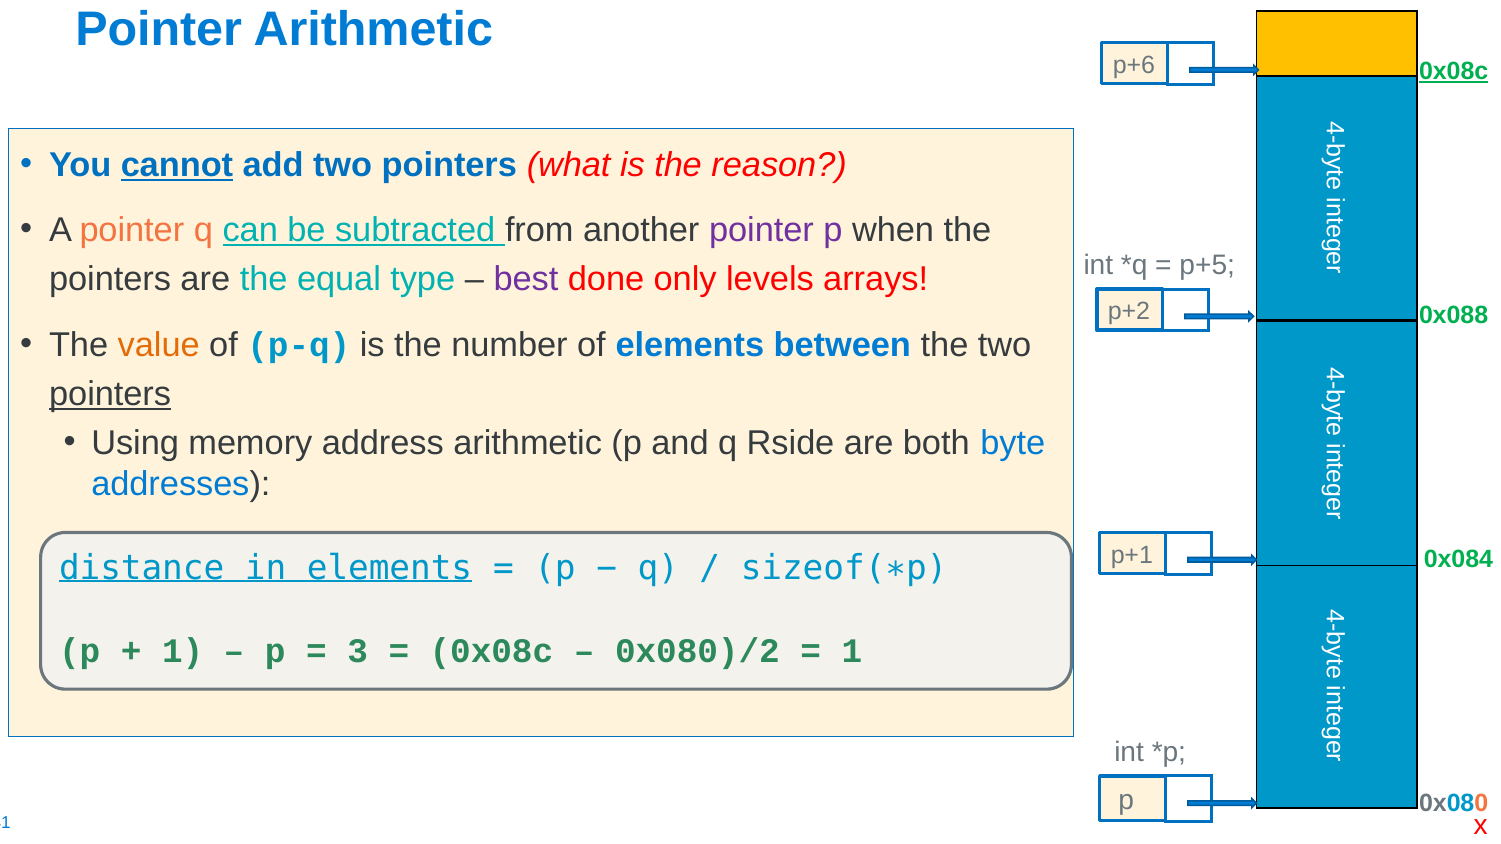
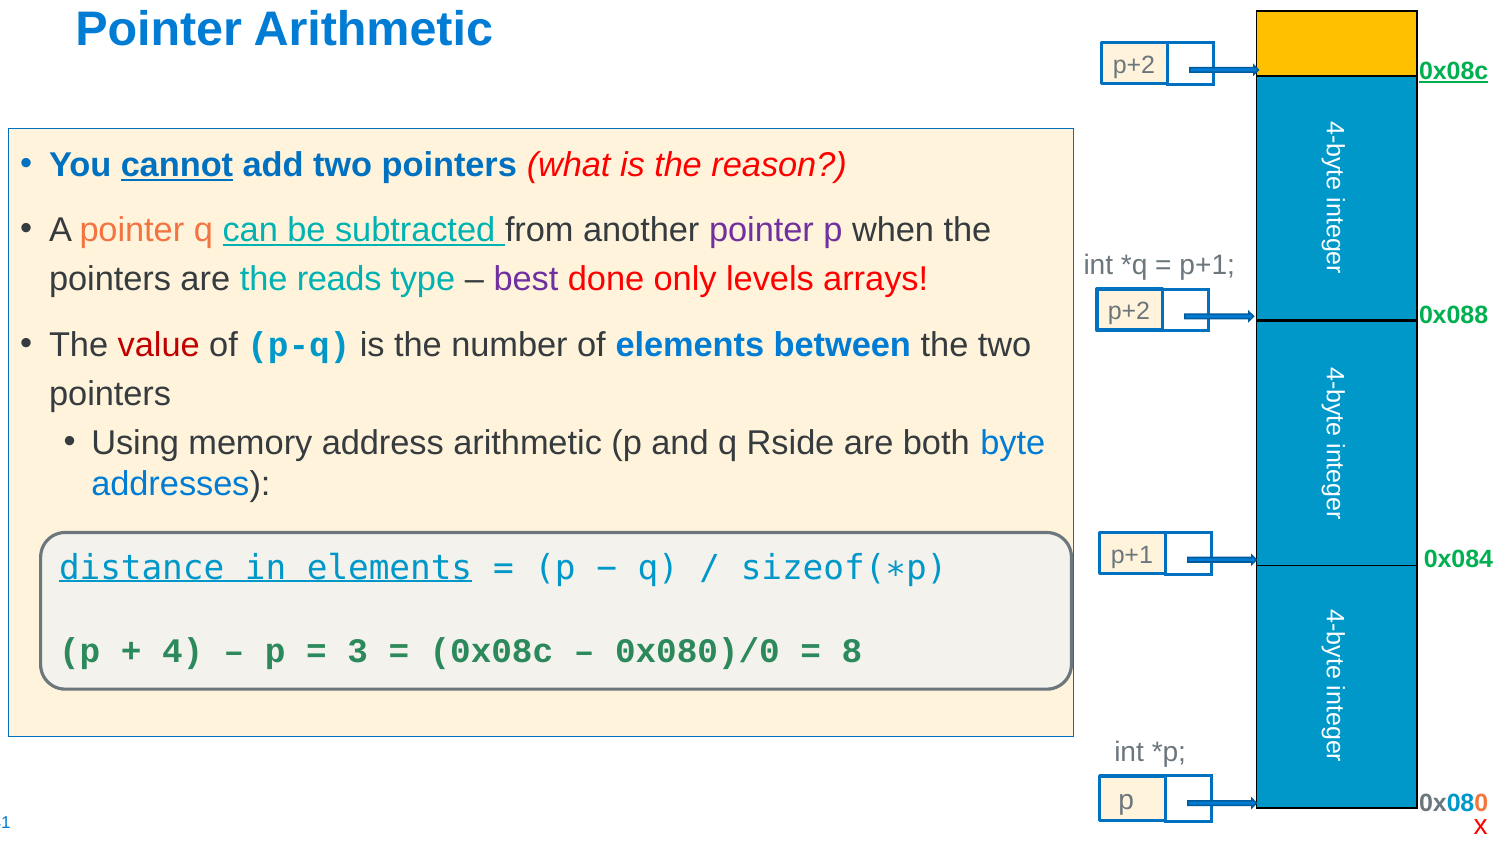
p+6 at (1134, 65): p+6 -> p+2
p+5 at (1207, 265): p+5 -> p+1
equal: equal -> reads
value colour: orange -> red
pointers at (110, 394) underline: present -> none
1 at (183, 651): 1 -> 4
0x080)/2: 0x080)/2 -> 0x080)/0
1 at (852, 651): 1 -> 8
